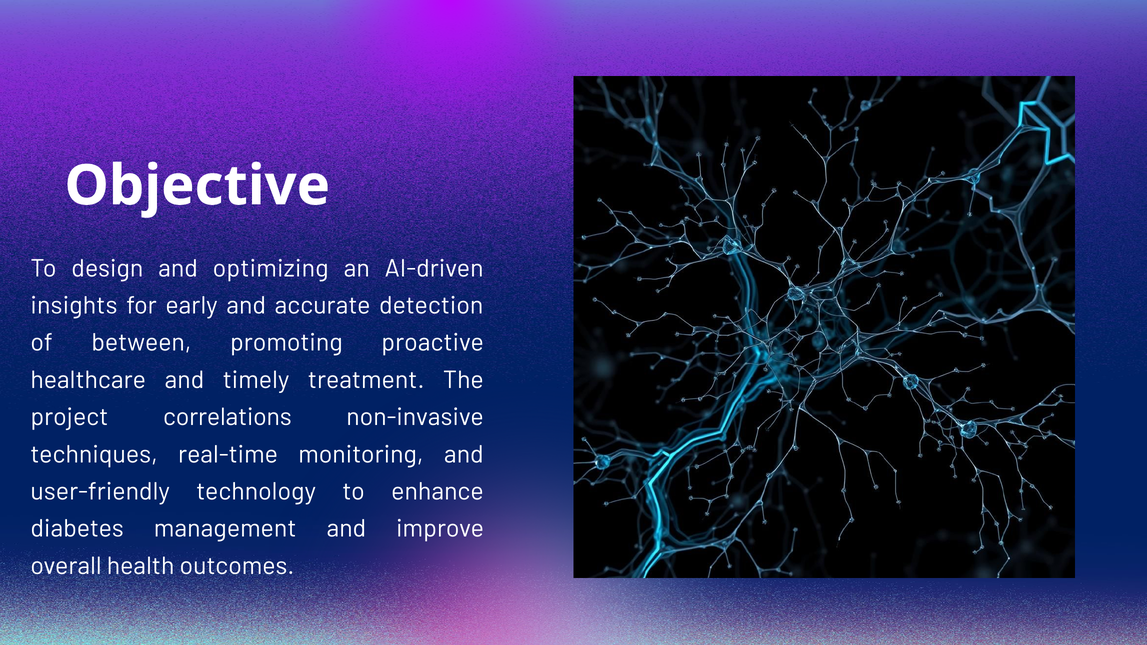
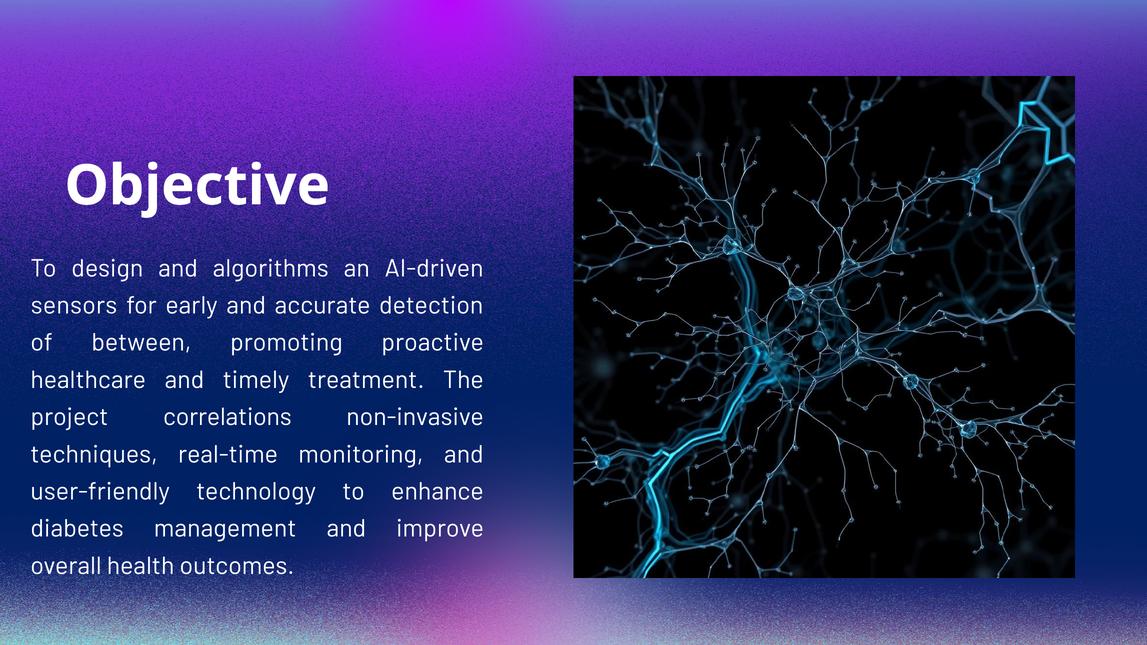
optimizing: optimizing -> algorithms
insights: insights -> sensors
